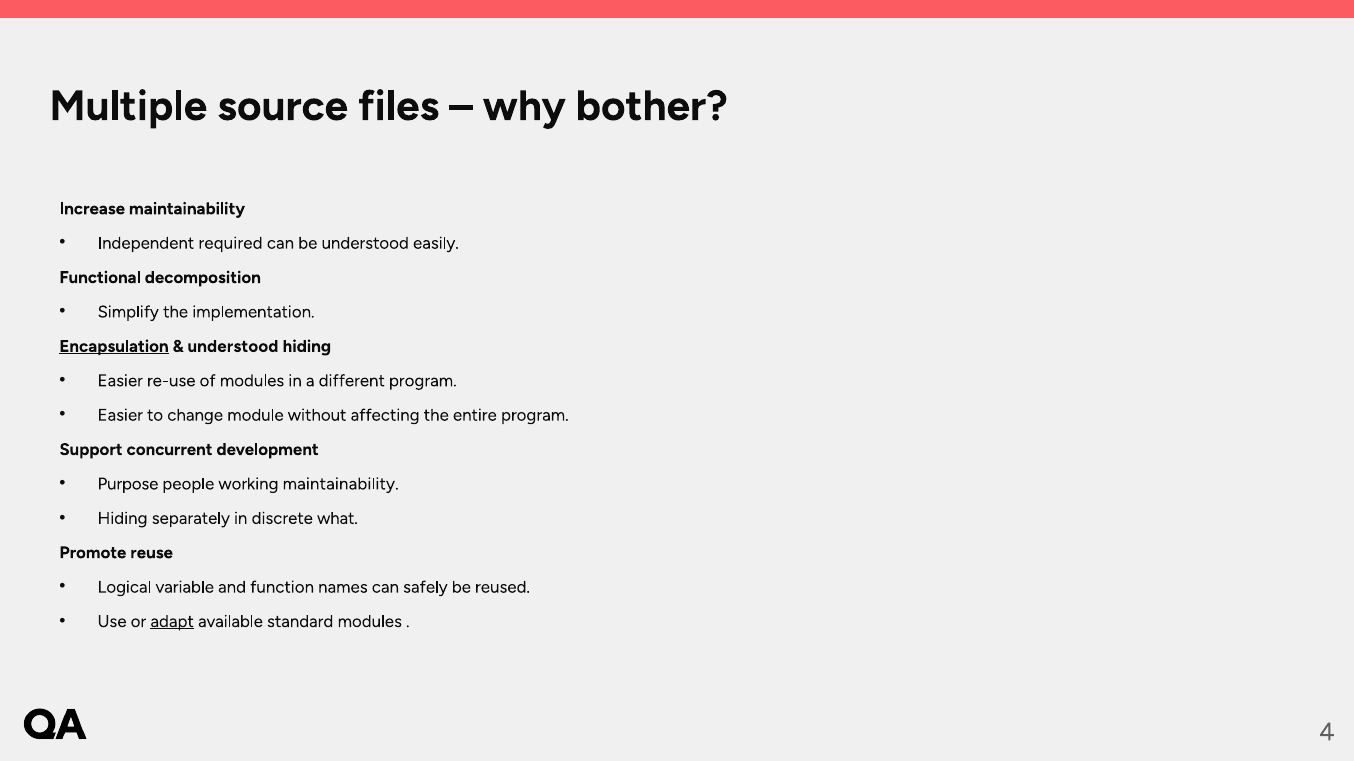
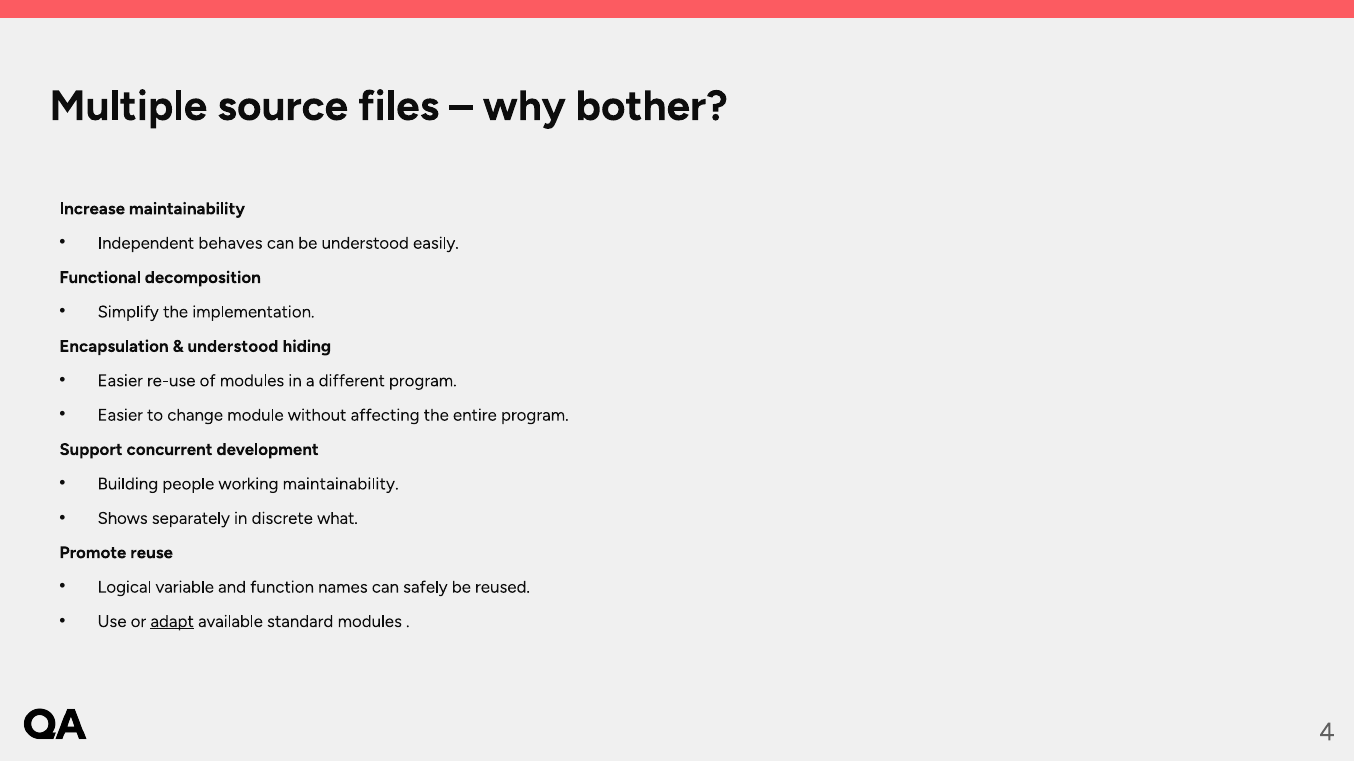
required: required -> behaves
Encapsulation underline: present -> none
Purpose: Purpose -> Building
Hiding at (123, 519): Hiding -> Shows
